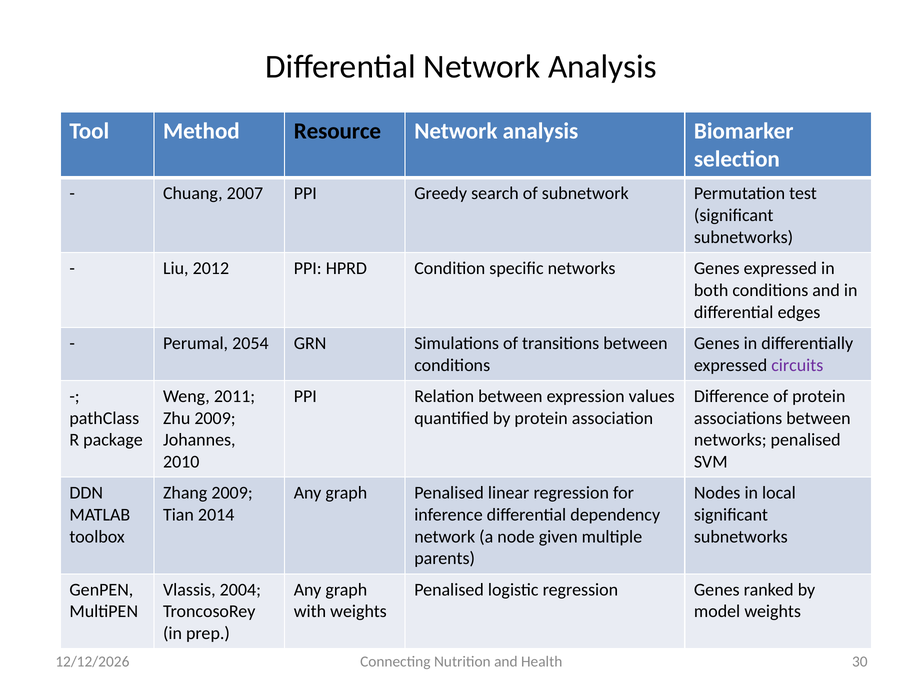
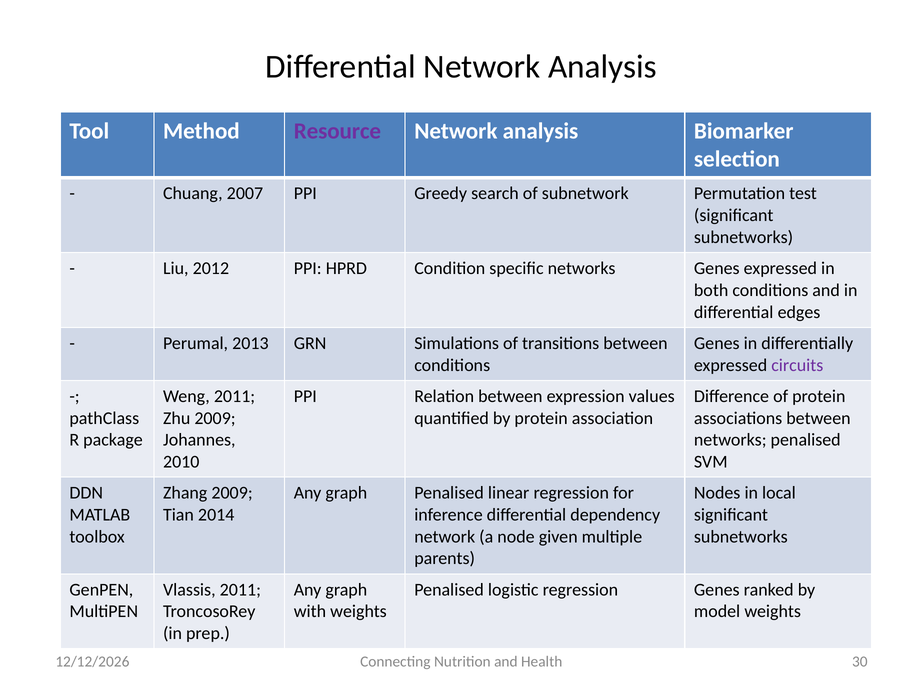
Resource colour: black -> purple
2054: 2054 -> 2013
Vlassis 2004: 2004 -> 2011
